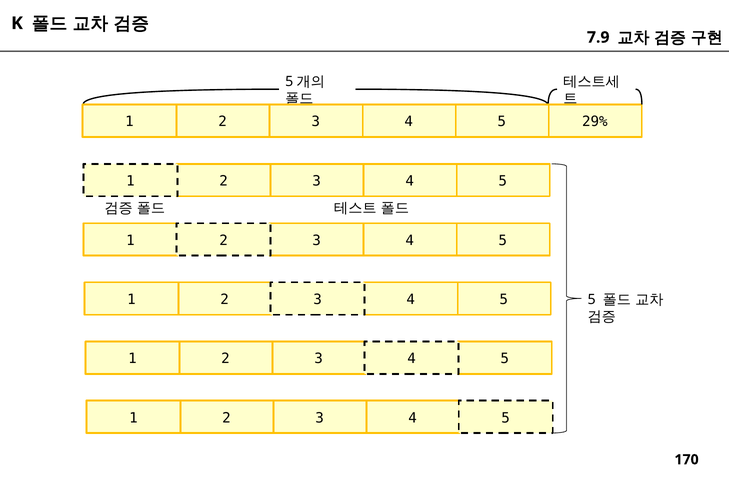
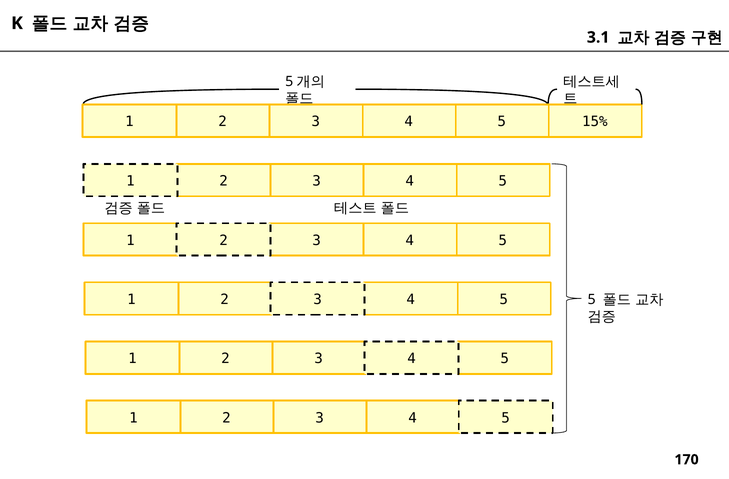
7.9: 7.9 -> 3.1
29%: 29% -> 15%
